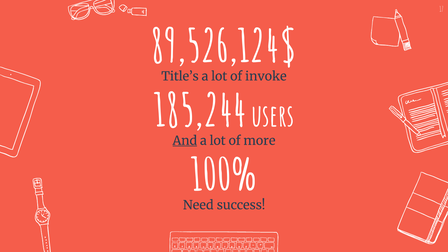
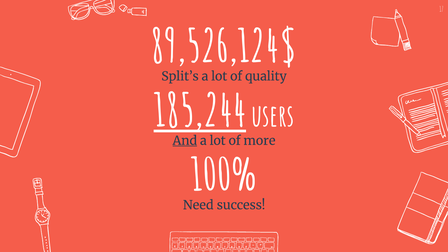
Title’s: Title’s -> Split’s
invoke: invoke -> quality
185,244 underline: none -> present
